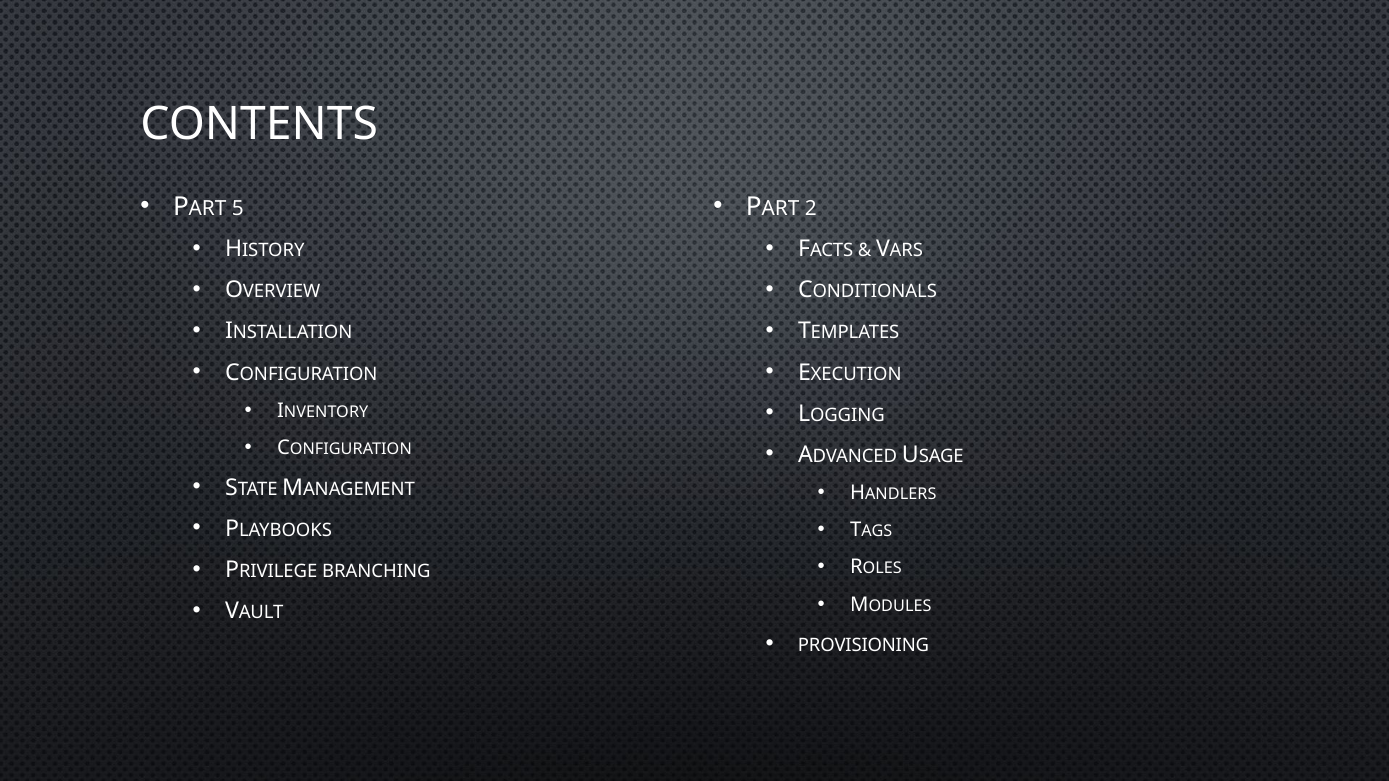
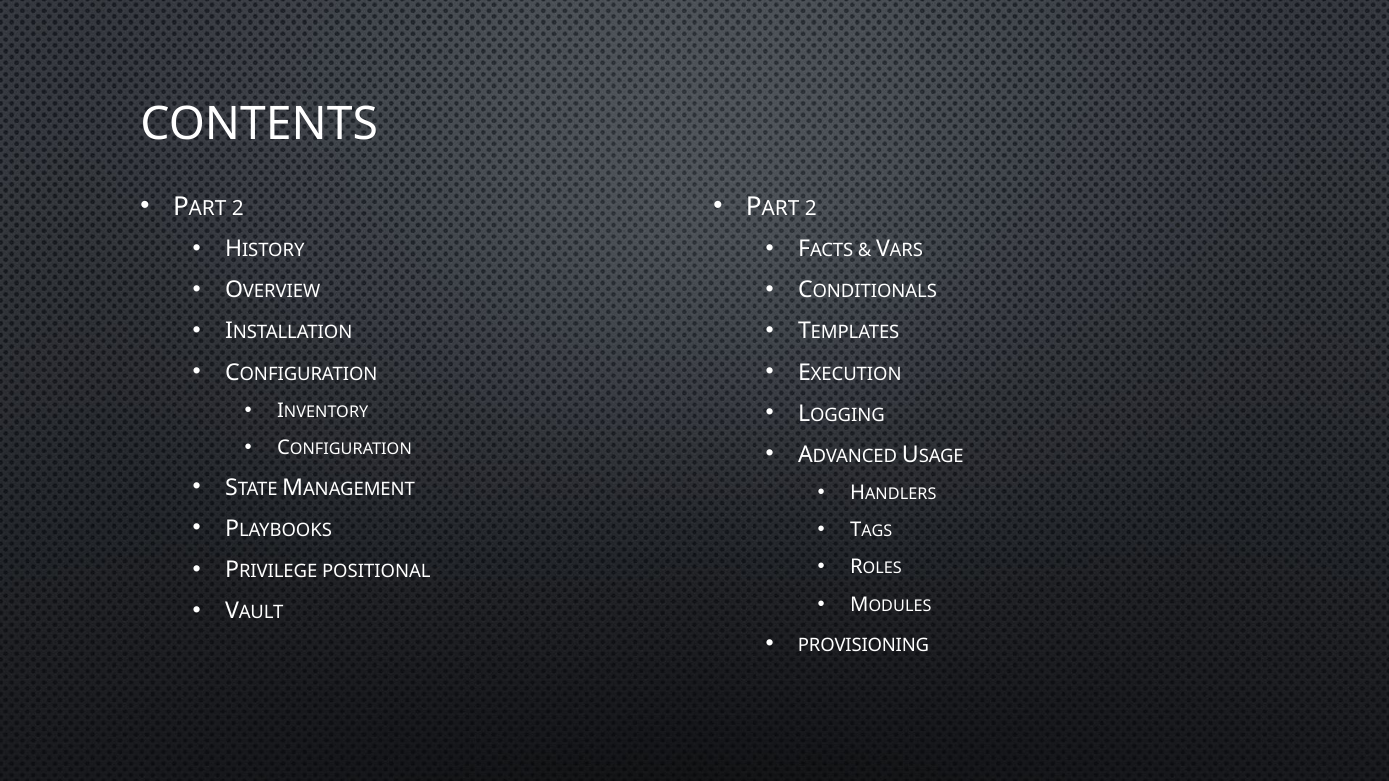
5 at (238, 208): 5 -> 2
BRANCHING: BRANCHING -> POSITIONAL
